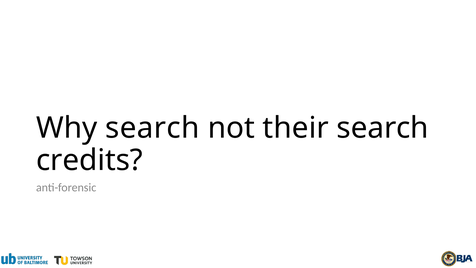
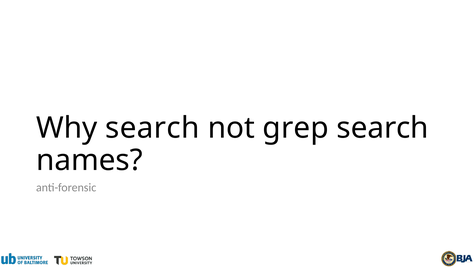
their: their -> grep
credits: credits -> names
